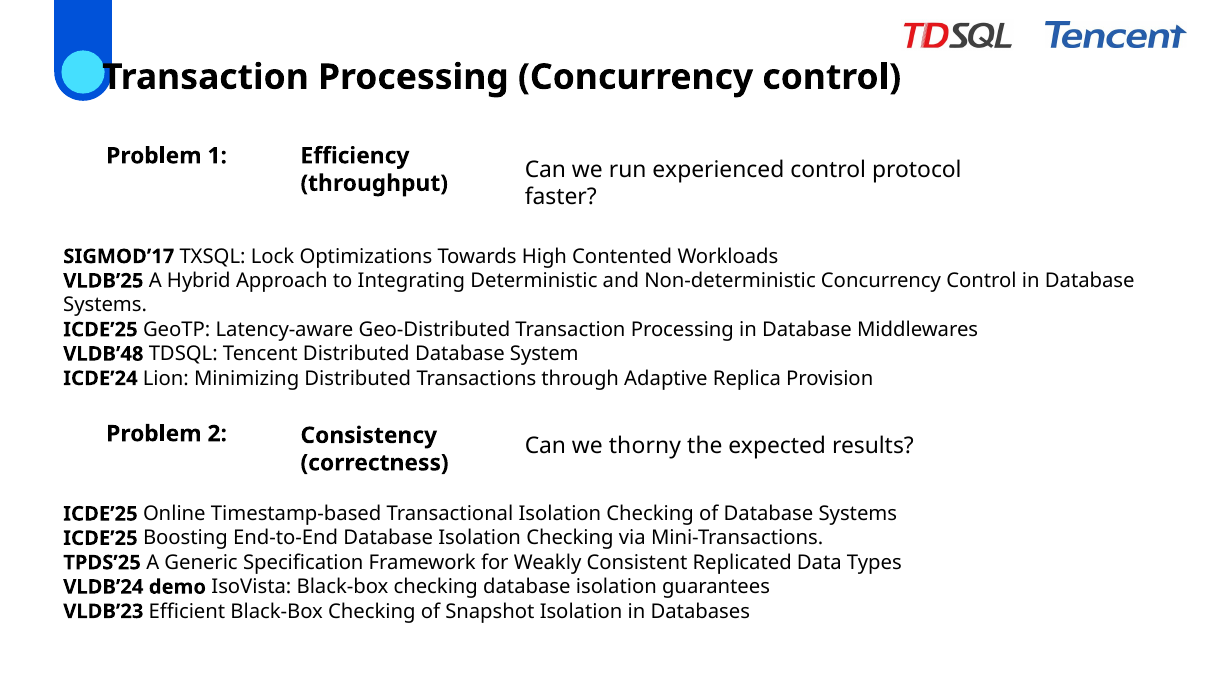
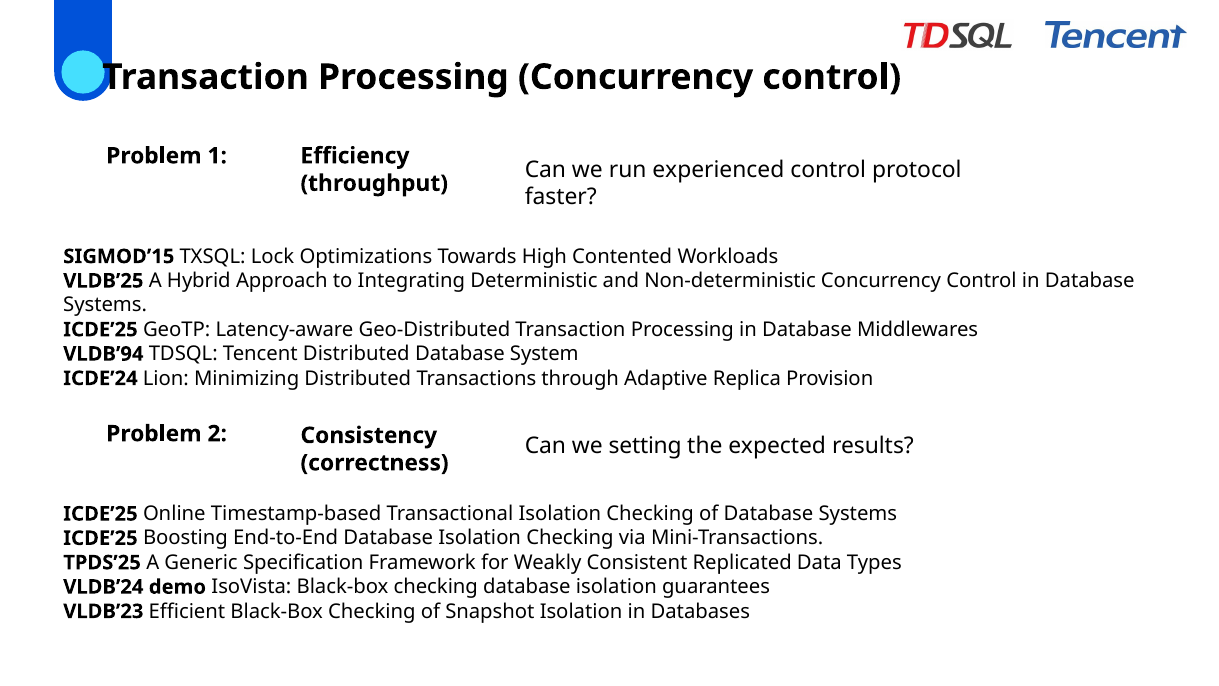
SIGMOD’17: SIGMOD’17 -> SIGMOD’15
VLDB’48: VLDB’48 -> VLDB’94
thorny: thorny -> setting
